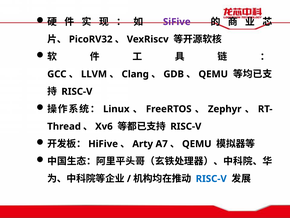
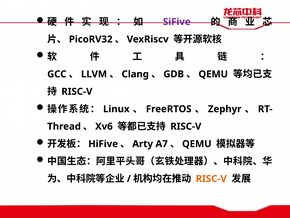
RISC-V at (211, 178) colour: blue -> orange
